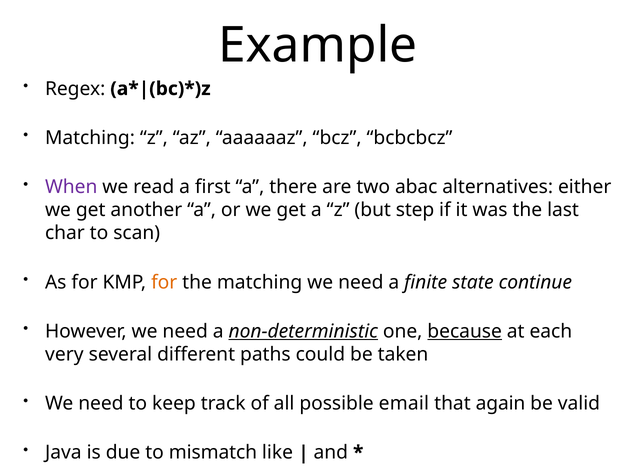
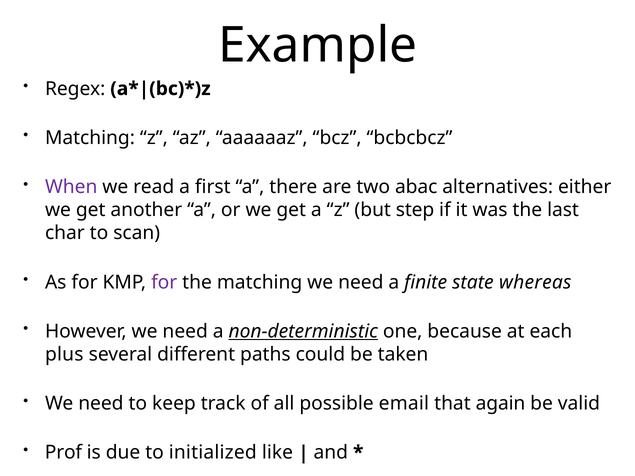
for at (164, 282) colour: orange -> purple
continue: continue -> whereas
because underline: present -> none
very: very -> plus
Java: Java -> Prof
mismatch: mismatch -> initialized
